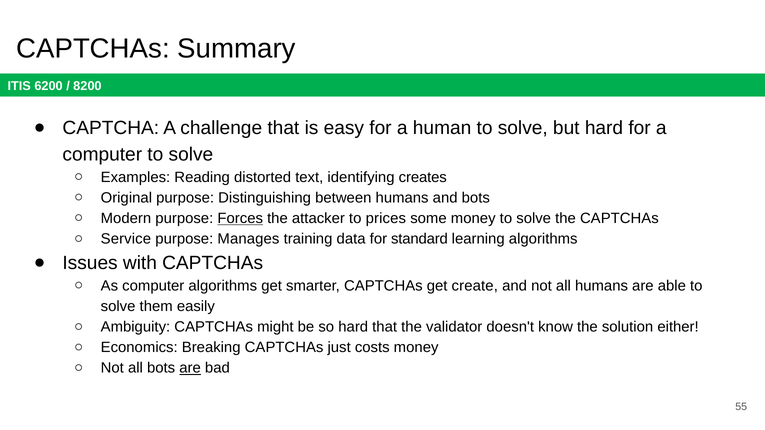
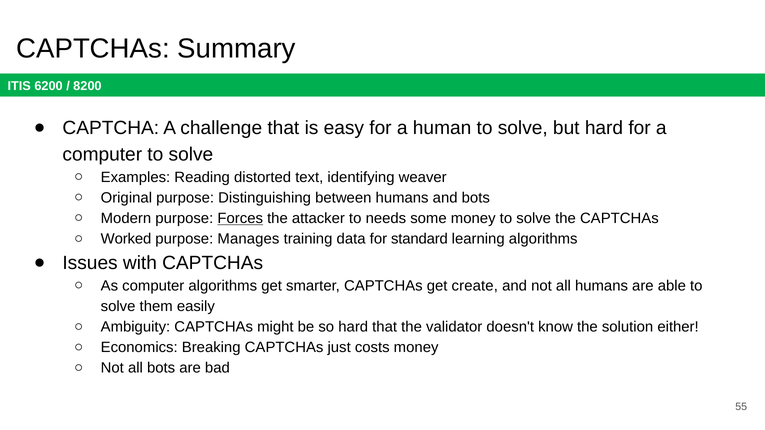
creates: creates -> weaver
prices: prices -> needs
Service: Service -> Worked
are at (190, 368) underline: present -> none
